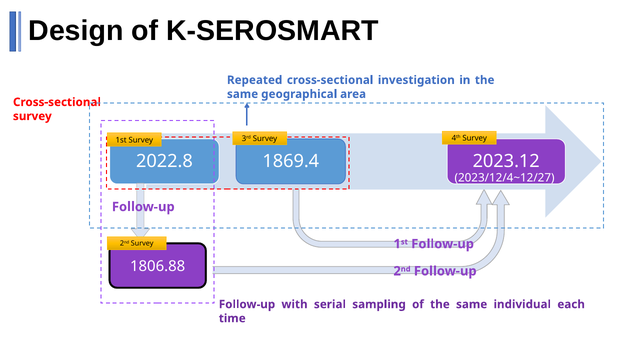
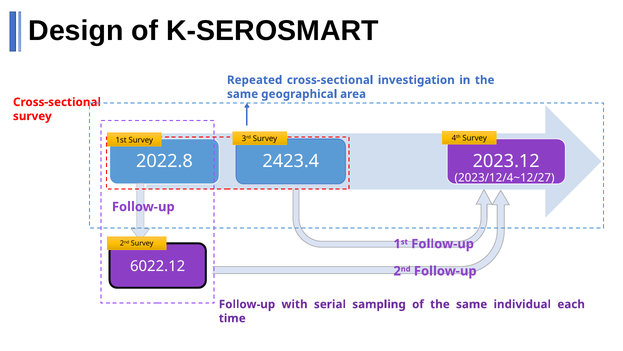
1869.4: 1869.4 -> 2423.4
1806.88: 1806.88 -> 6022.12
